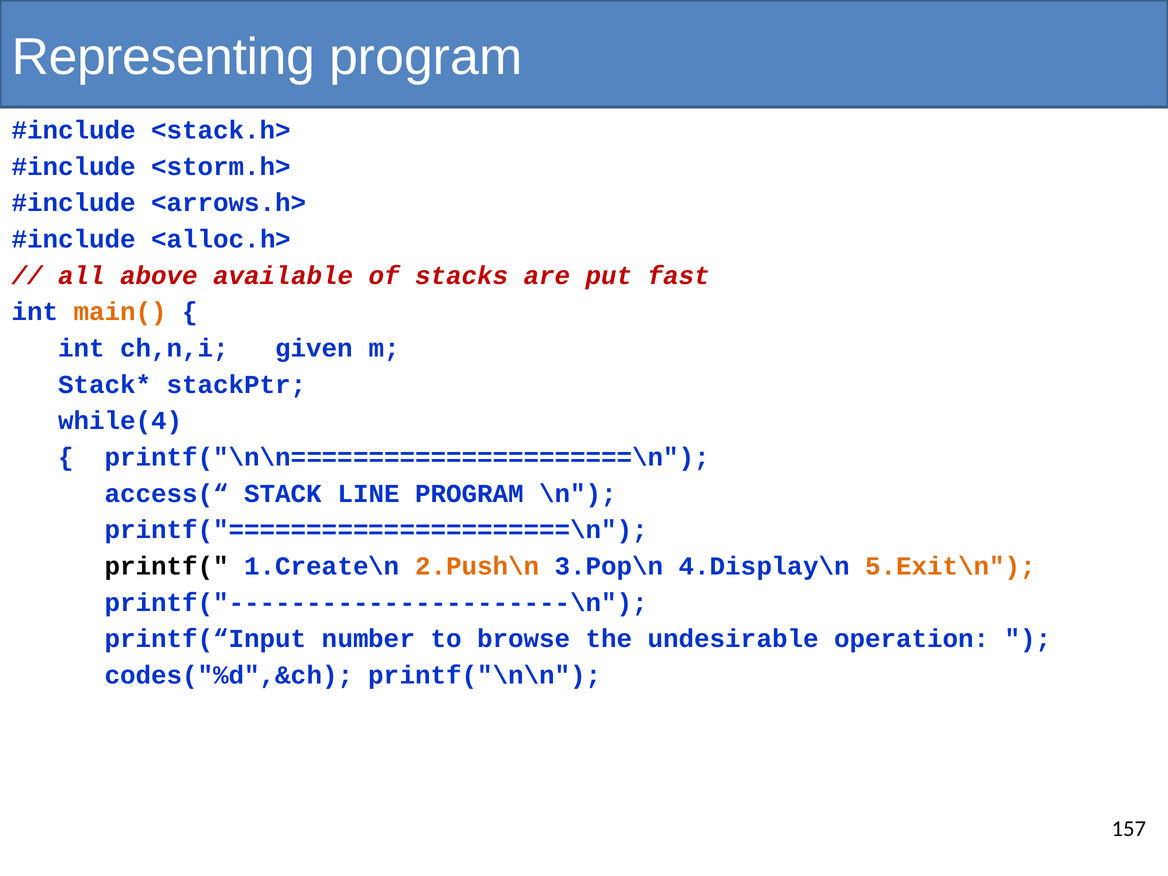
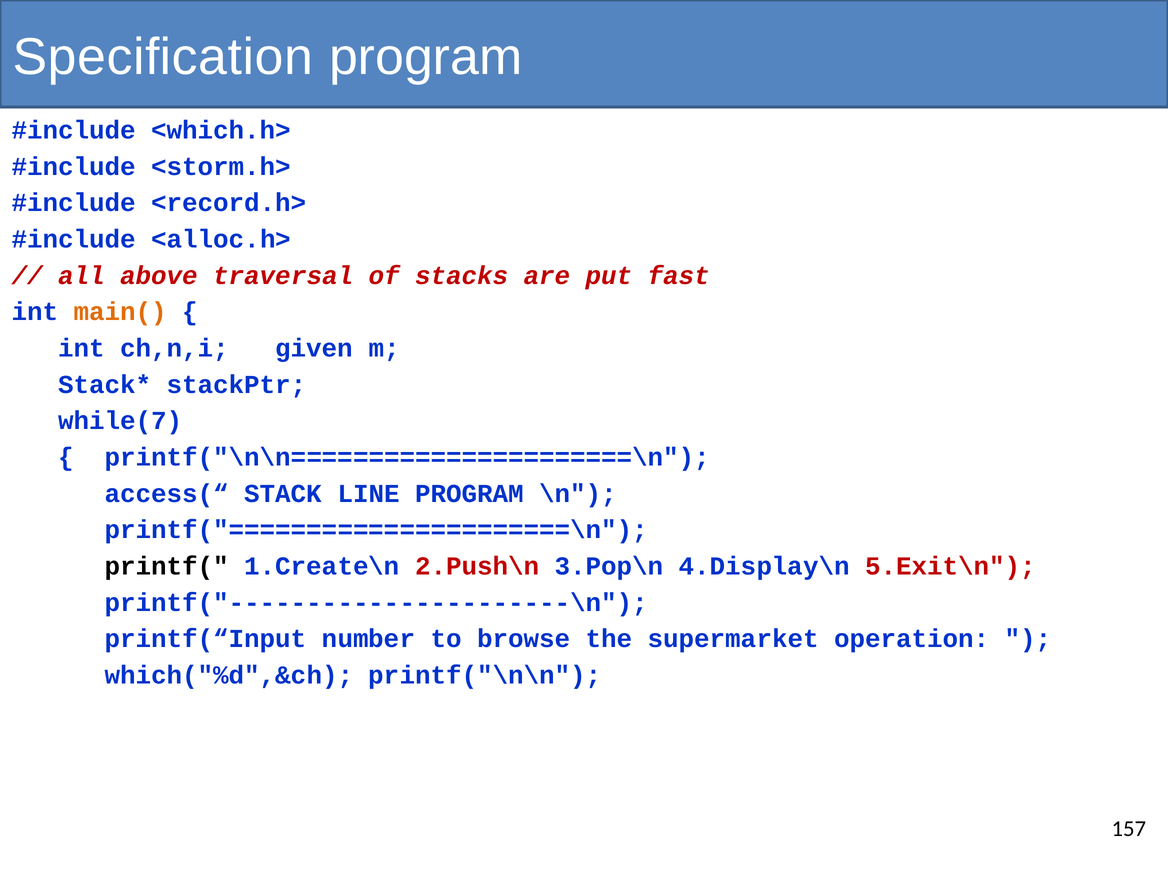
Representing: Representing -> Specification
<stack.h>: <stack.h> -> <which.h>
<arrows.h>: <arrows.h> -> <record.h>
available: available -> traversal
while(4: while(4 -> while(7
2.Push\n colour: orange -> red
5.Exit\n colour: orange -> red
undesirable: undesirable -> supermarket
codes("%d",&ch: codes("%d",&ch -> which("%d",&ch
